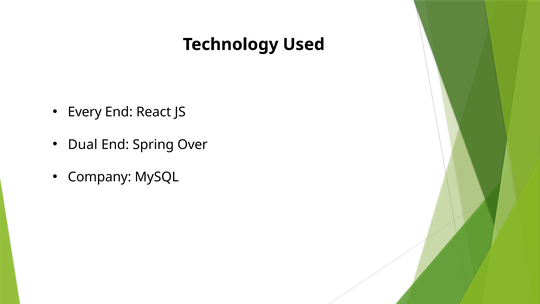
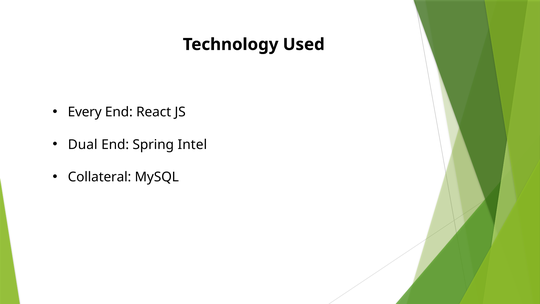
Over: Over -> Intel
Company: Company -> Collateral
